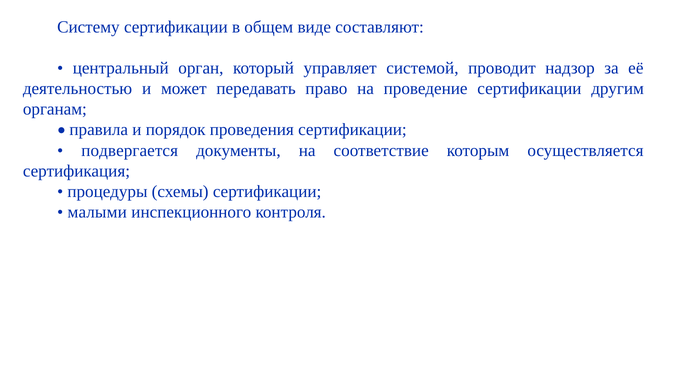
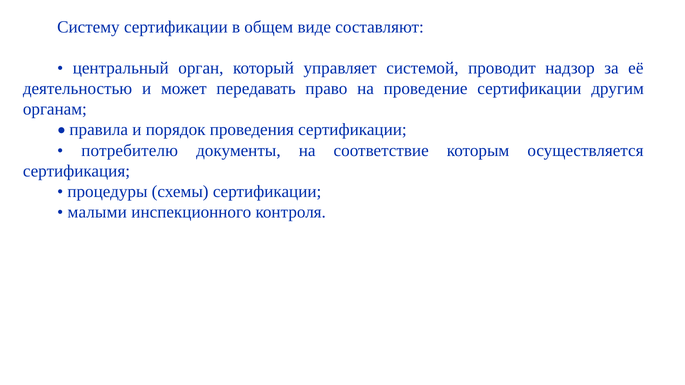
подвергается: подвергается -> потребителю
